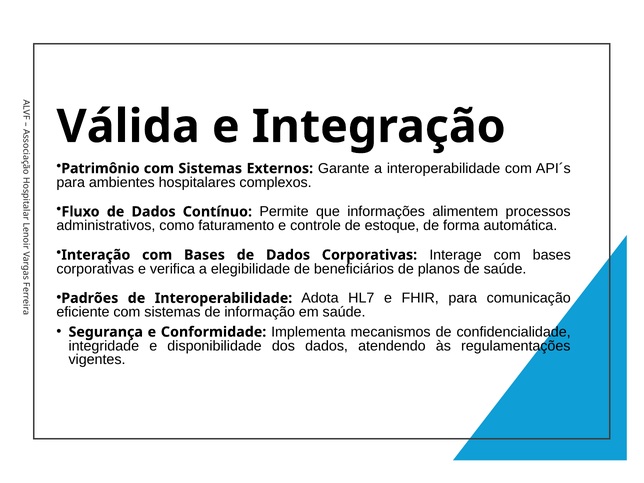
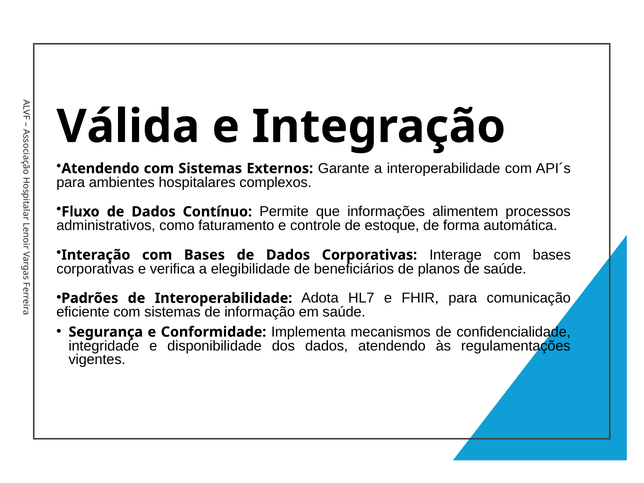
Patrimônio at (100, 168): Patrimônio -> Atendendo
